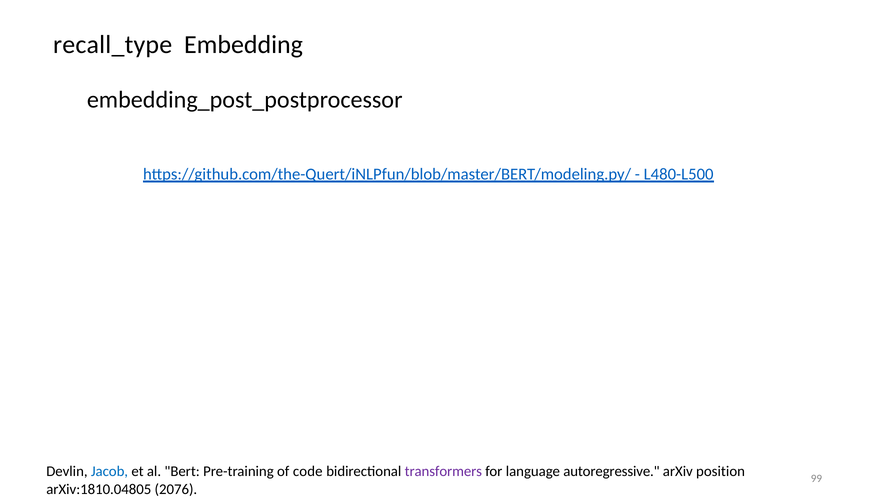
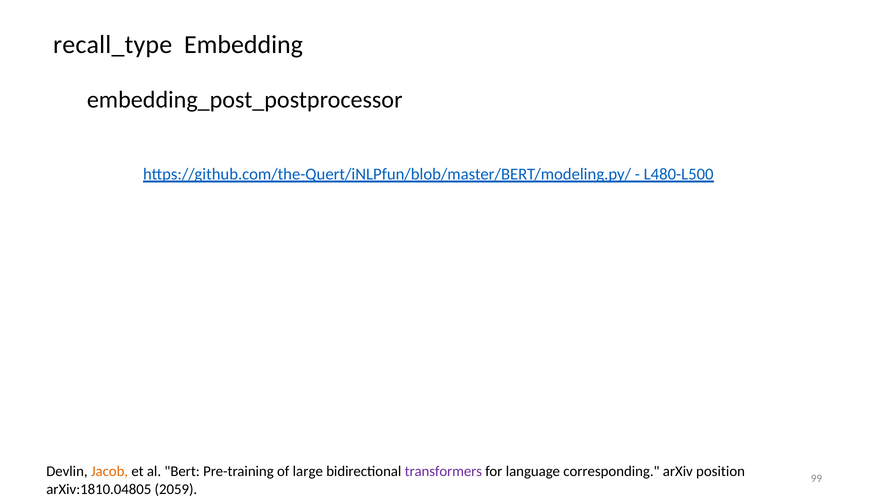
Jacob colour: blue -> orange
code: code -> large
autoregressive: autoregressive -> corresponding
2076: 2076 -> 2059
